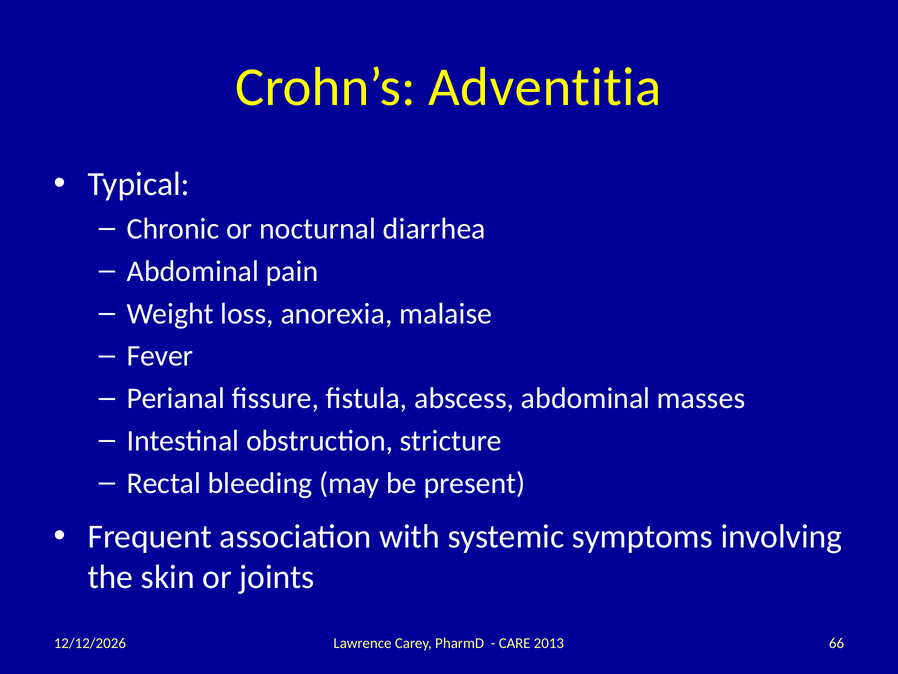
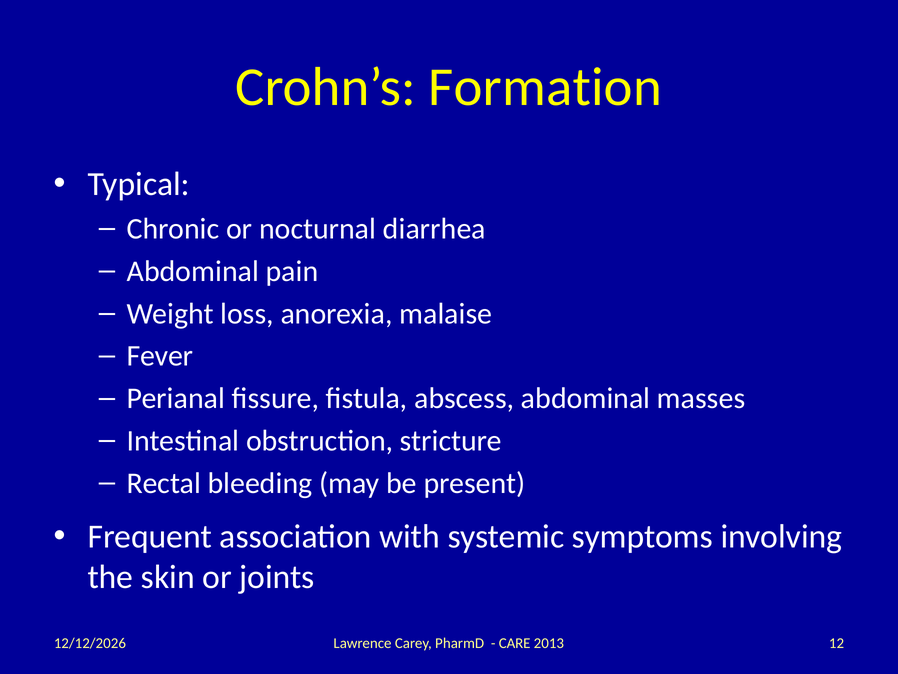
Adventitia: Adventitia -> Formation
66: 66 -> 12
